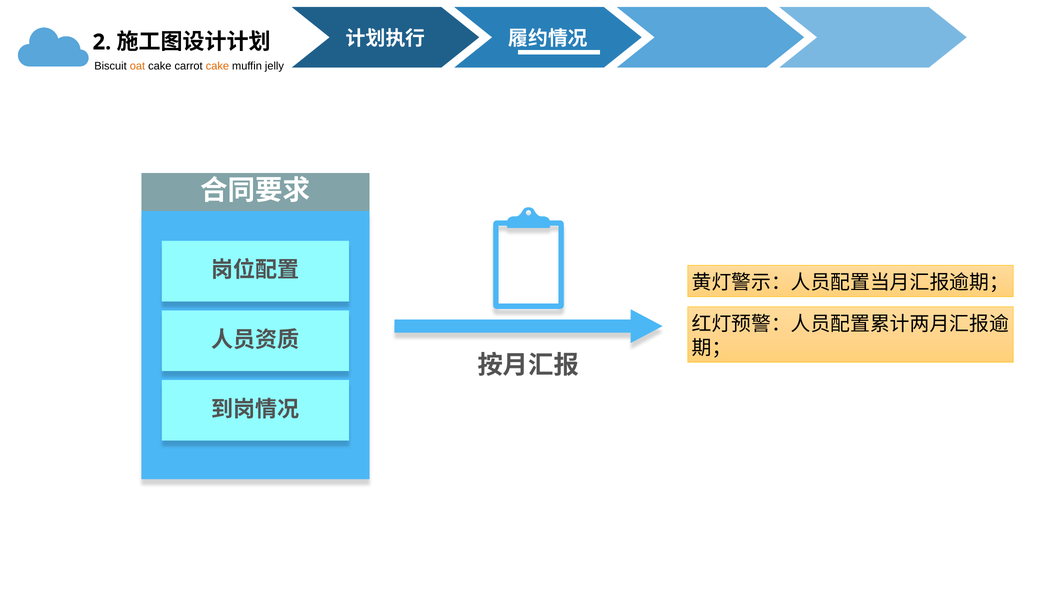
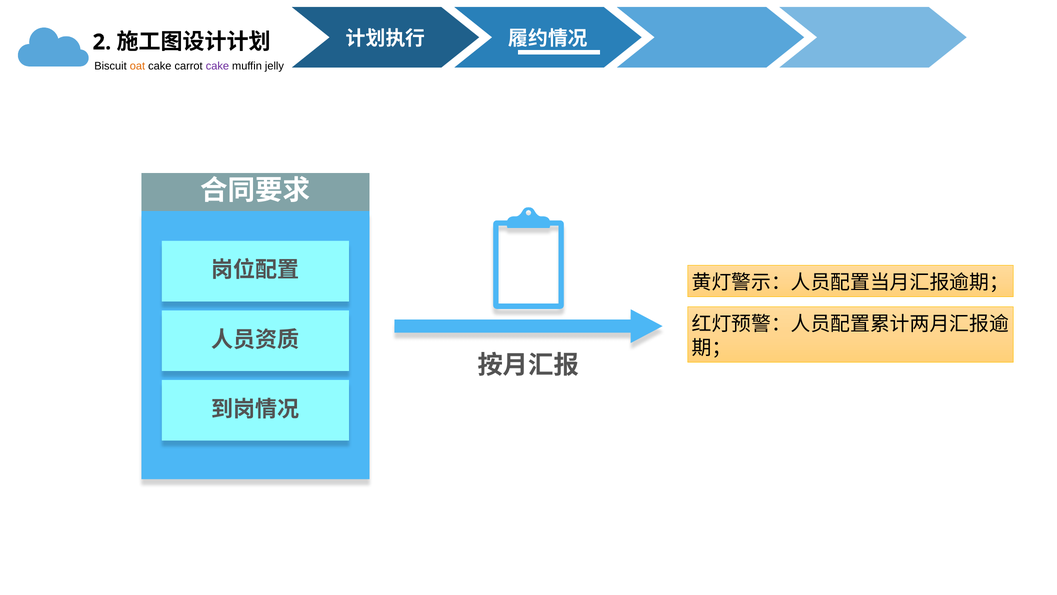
cake at (217, 66) colour: orange -> purple
